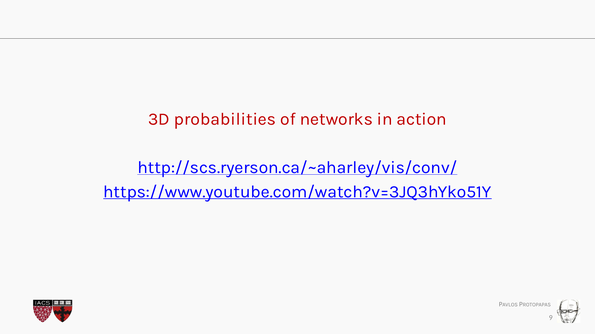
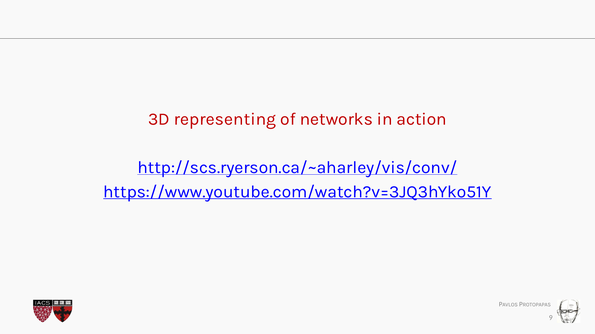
probabilities: probabilities -> representing
